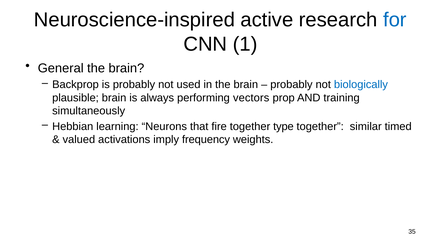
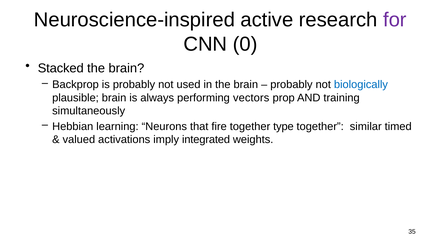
for colour: blue -> purple
1: 1 -> 0
General: General -> Stacked
frequency: frequency -> integrated
